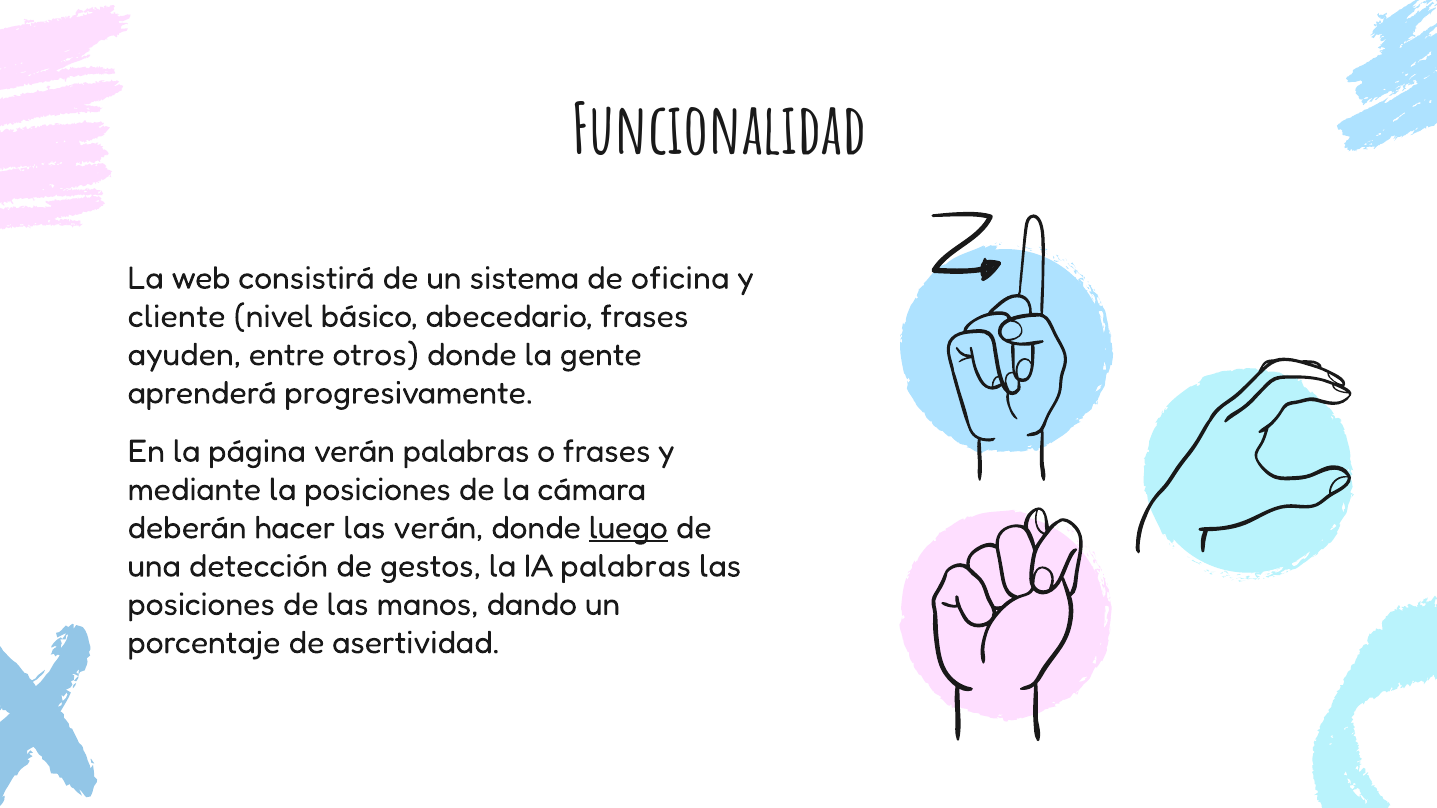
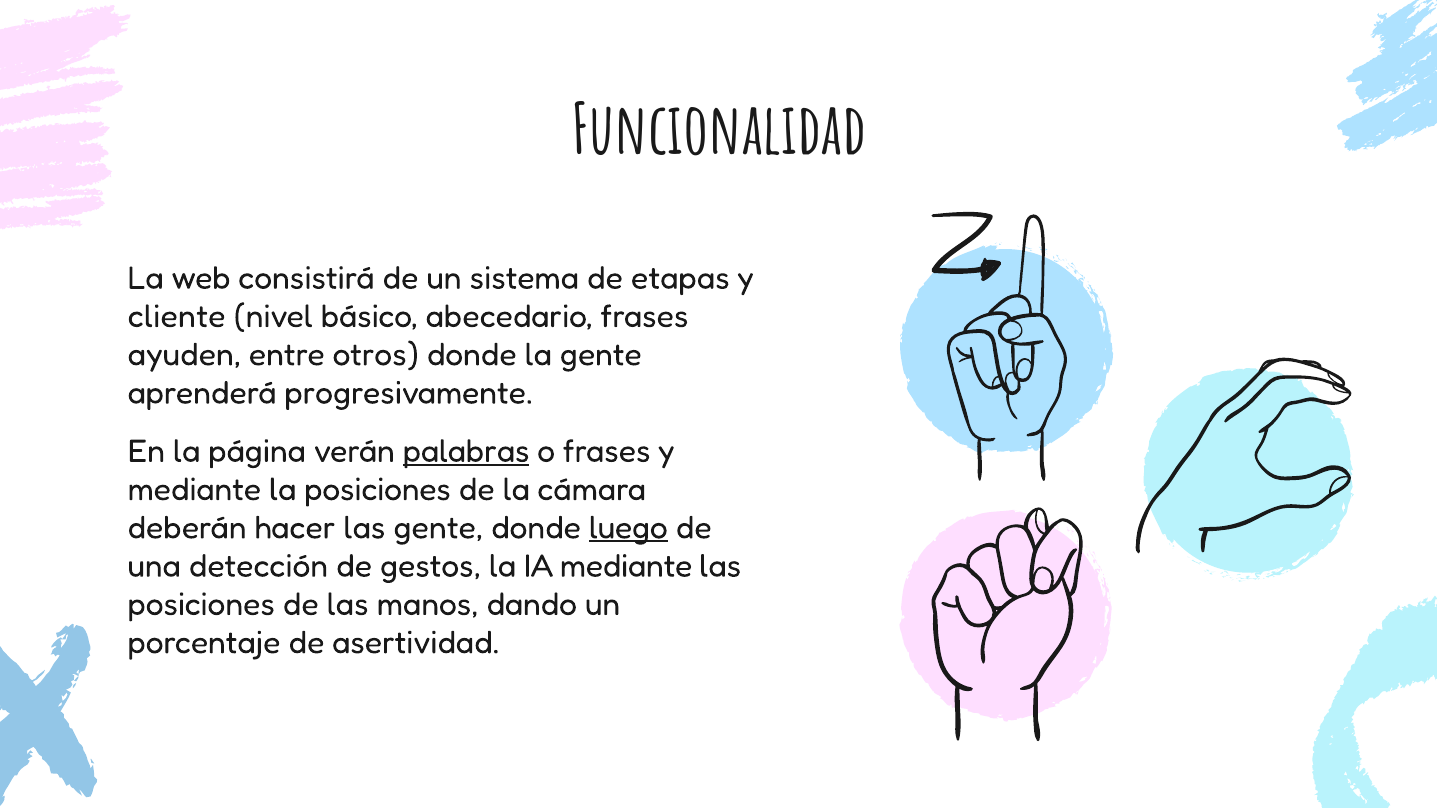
oficina: oficina -> etapas
palabras at (466, 451) underline: none -> present
las verán: verán -> gente
IA palabras: palabras -> mediante
